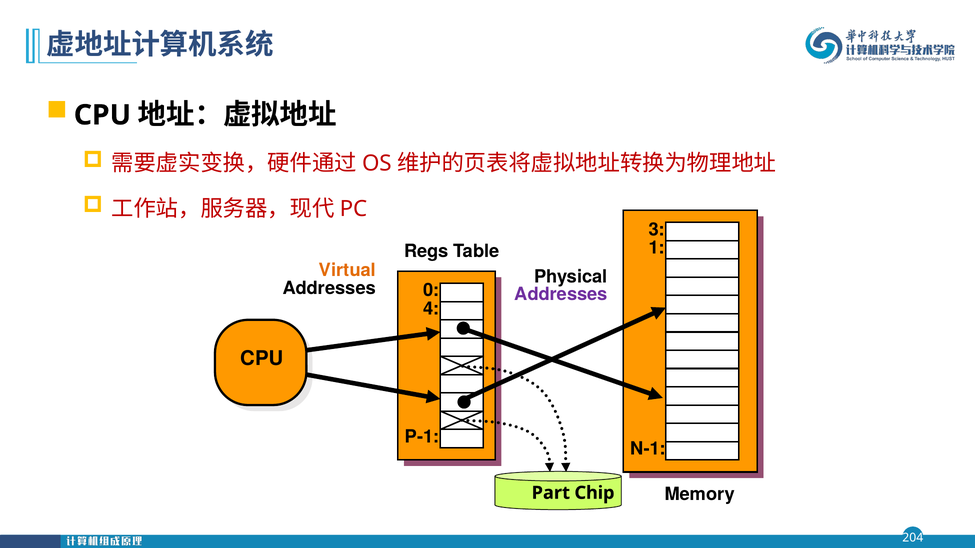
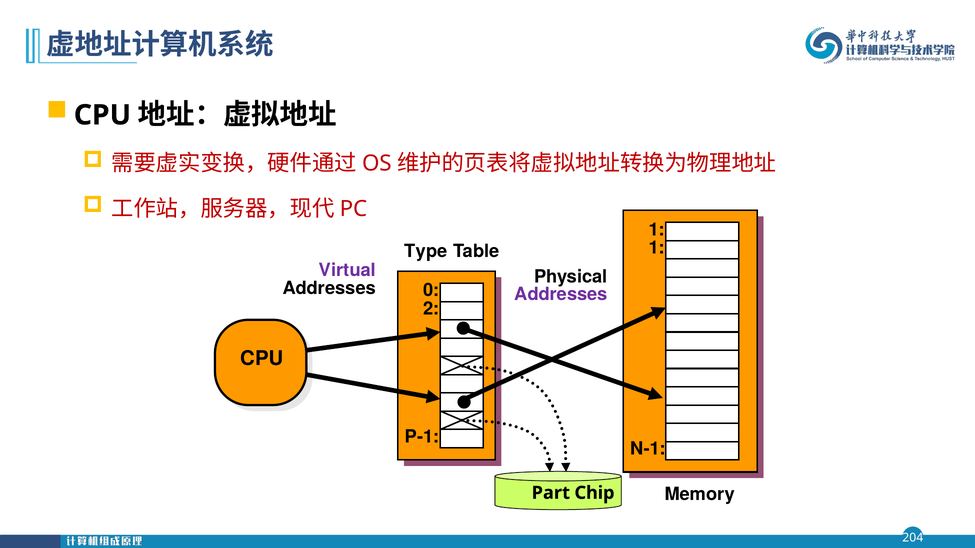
3 at (657, 230): 3 -> 1
Regs: Regs -> Type
Virtual colour: orange -> purple
4: 4 -> 2
